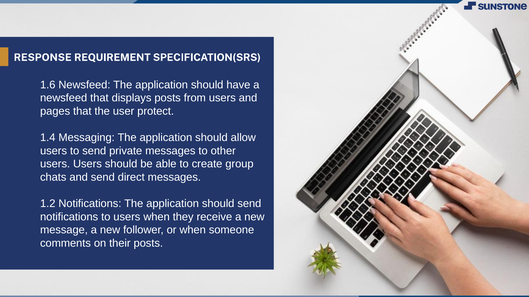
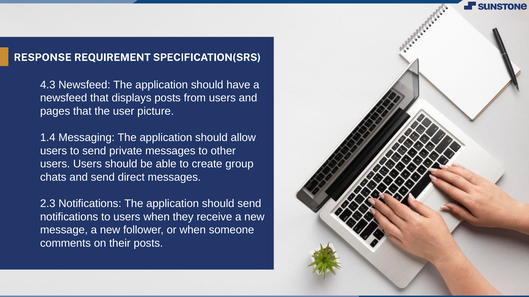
1.6: 1.6 -> 4.3
protect: protect -> picture
1.2: 1.2 -> 2.3
